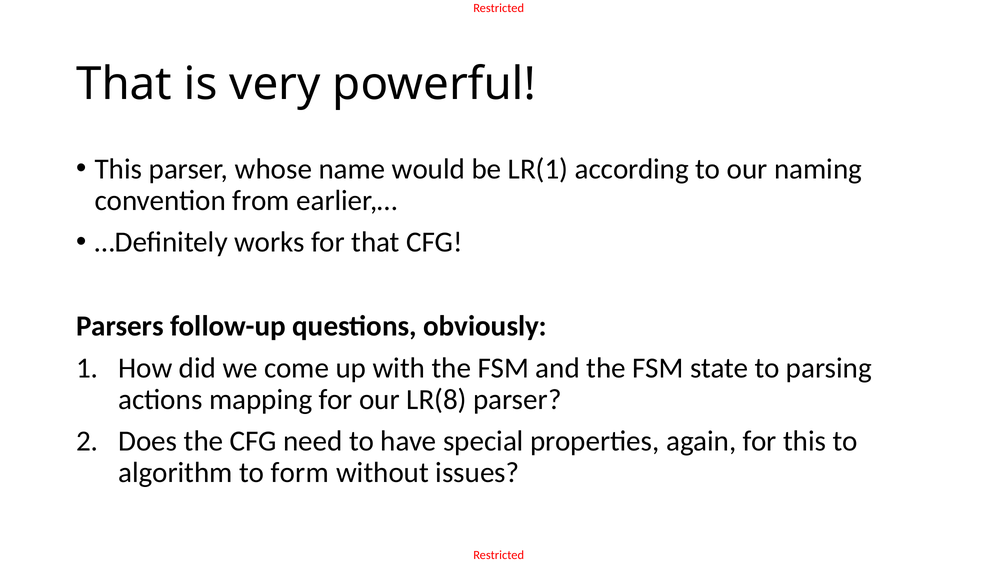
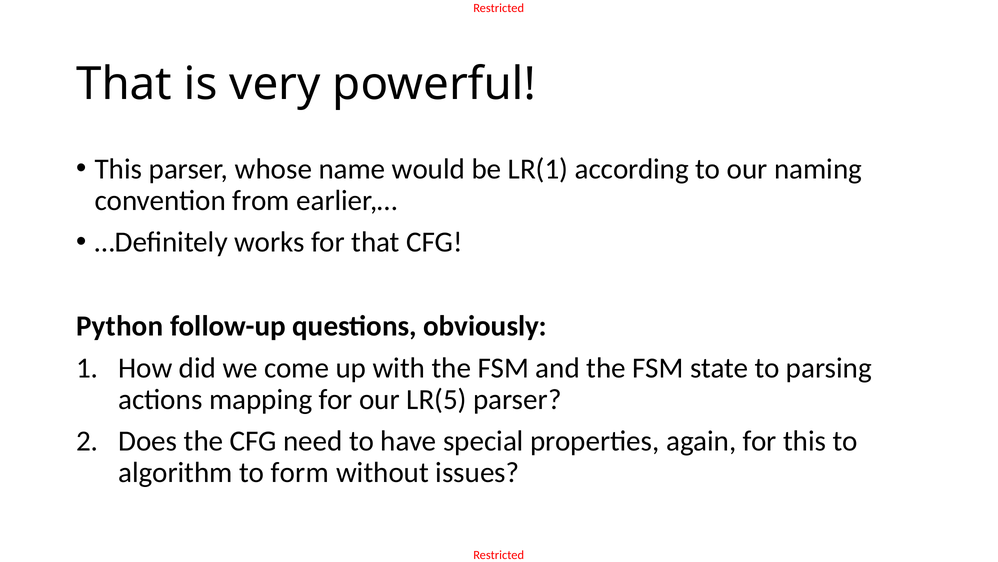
Parsers: Parsers -> Python
LR(8: LR(8 -> LR(5
